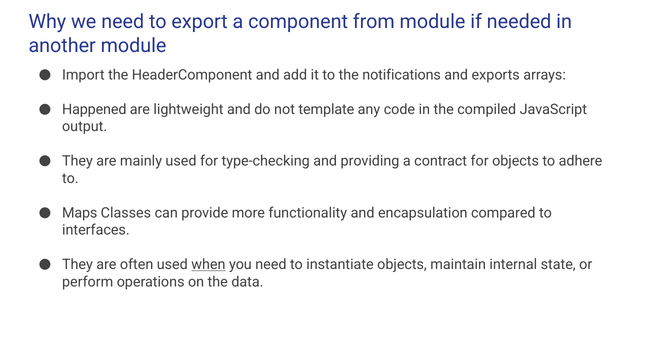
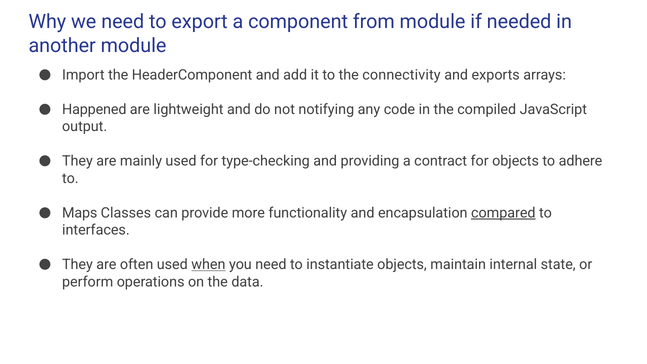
notifications: notifications -> connectivity
template: template -> notifying
compared underline: none -> present
